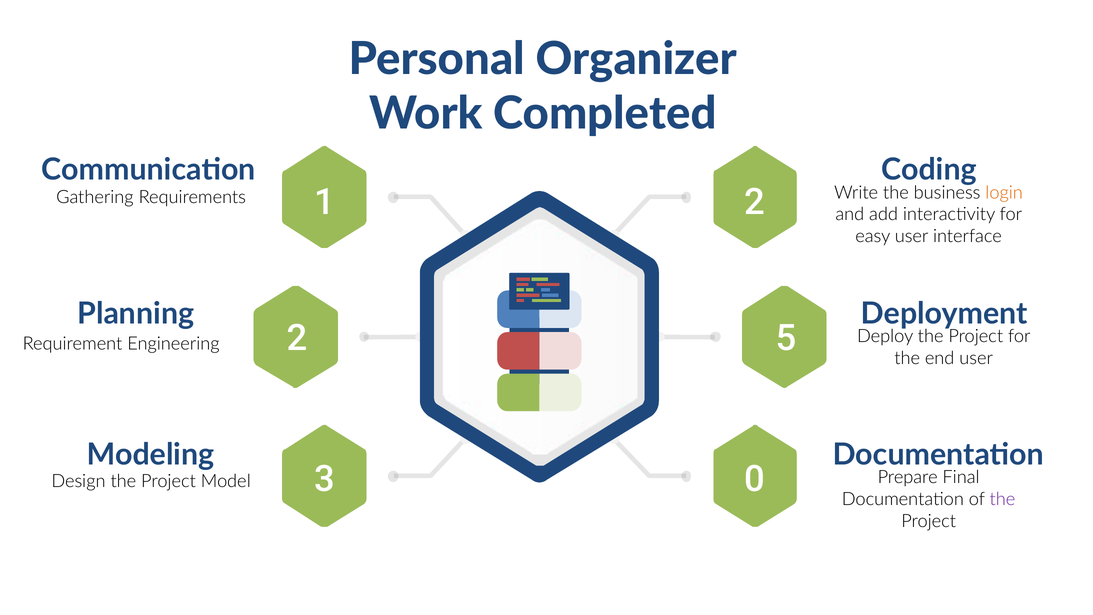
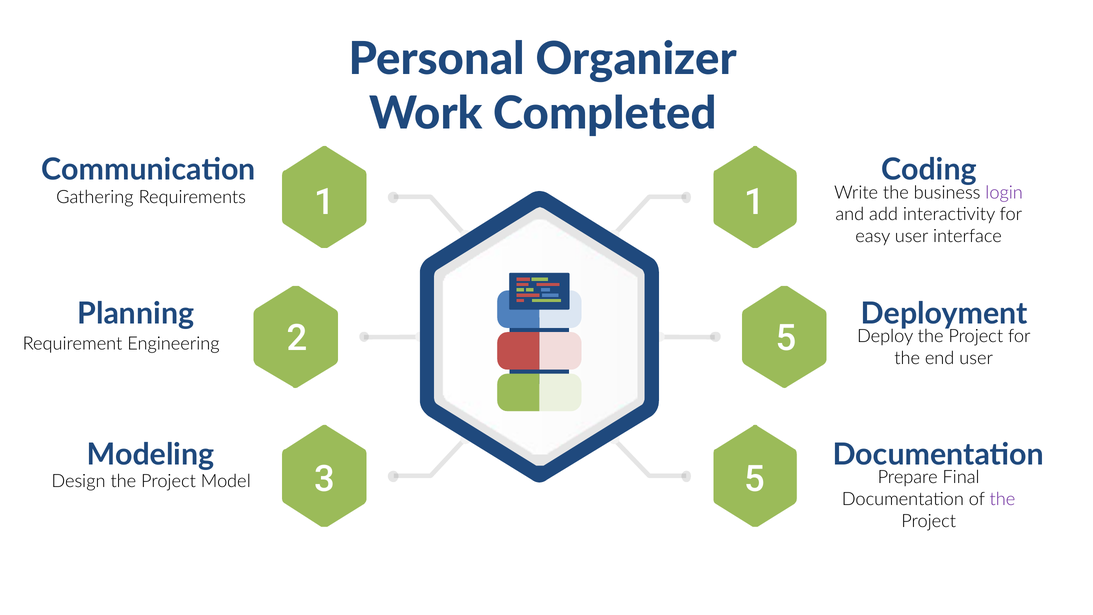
login colour: orange -> purple
1 2: 2 -> 1
3 0: 0 -> 5
